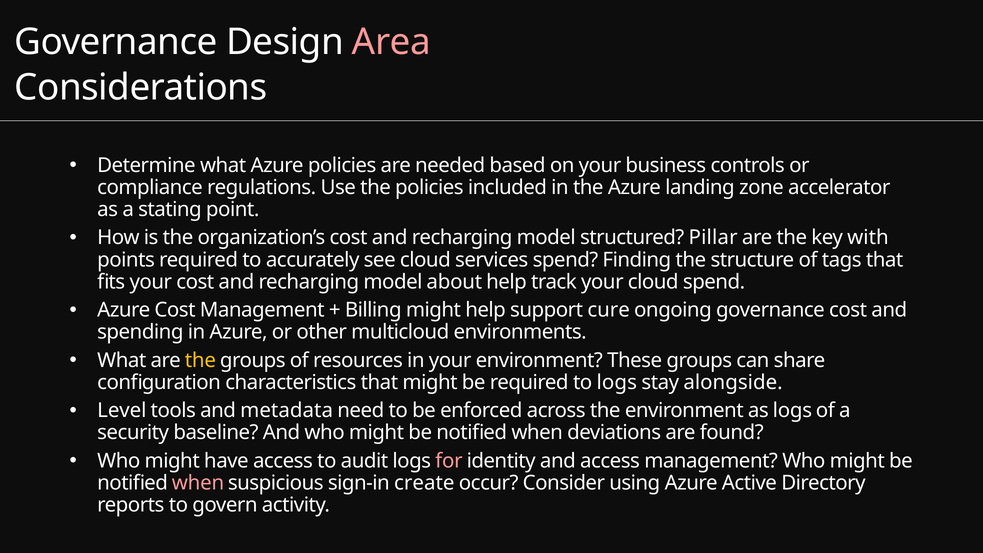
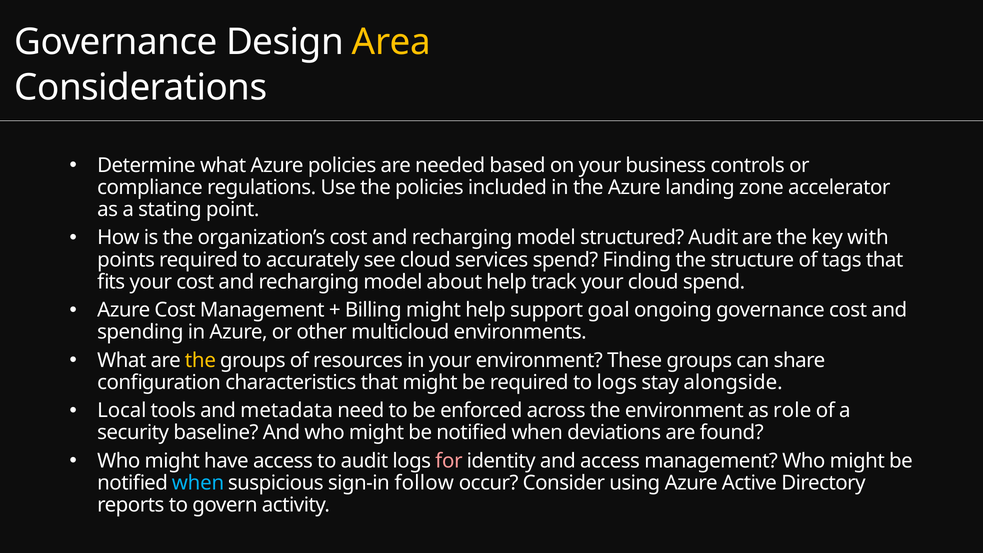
Area colour: pink -> yellow
structured Pillar: Pillar -> Audit
cure: cure -> goal
Level: Level -> Local
as logs: logs -> role
when at (198, 483) colour: pink -> light blue
create: create -> follow
